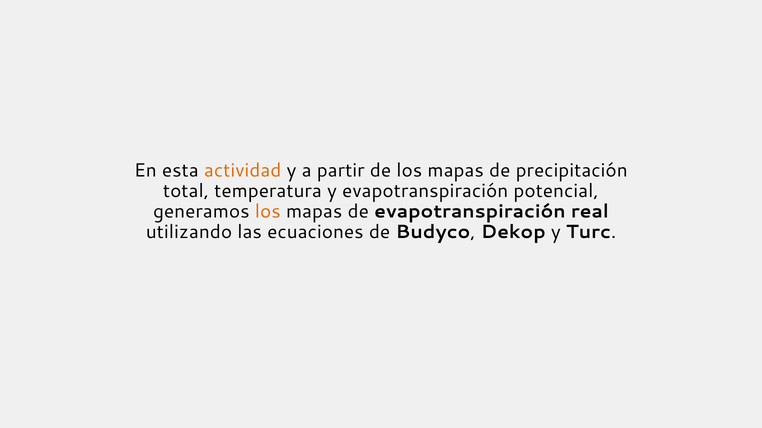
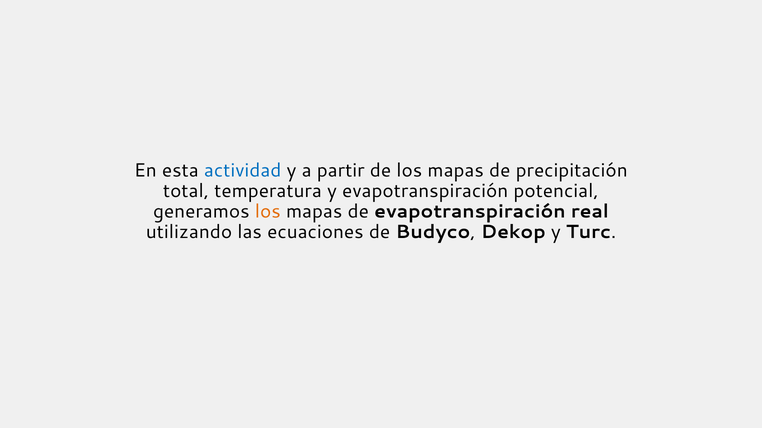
actividad colour: orange -> blue
